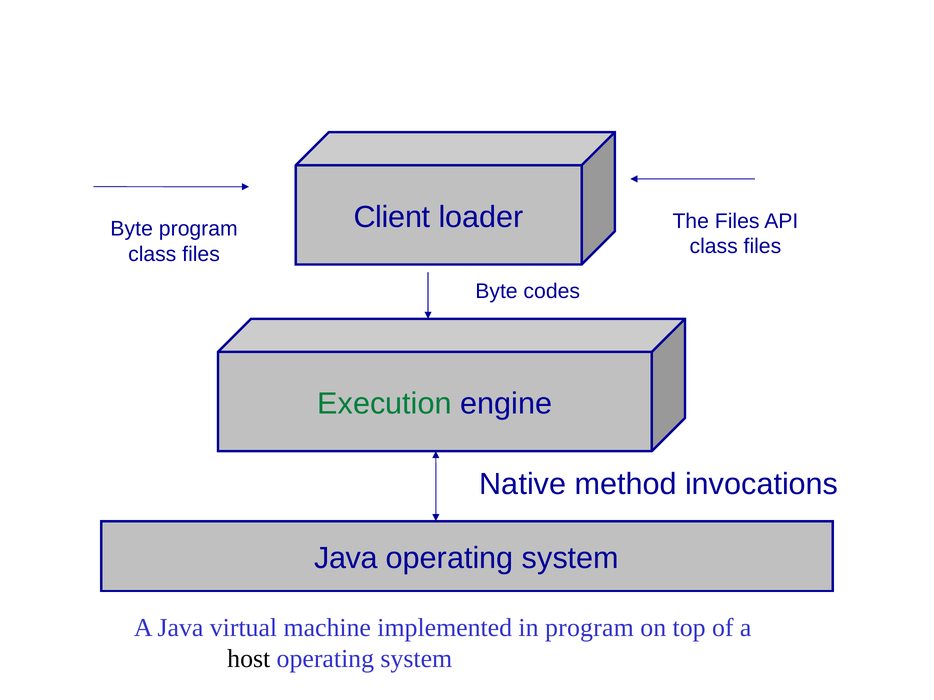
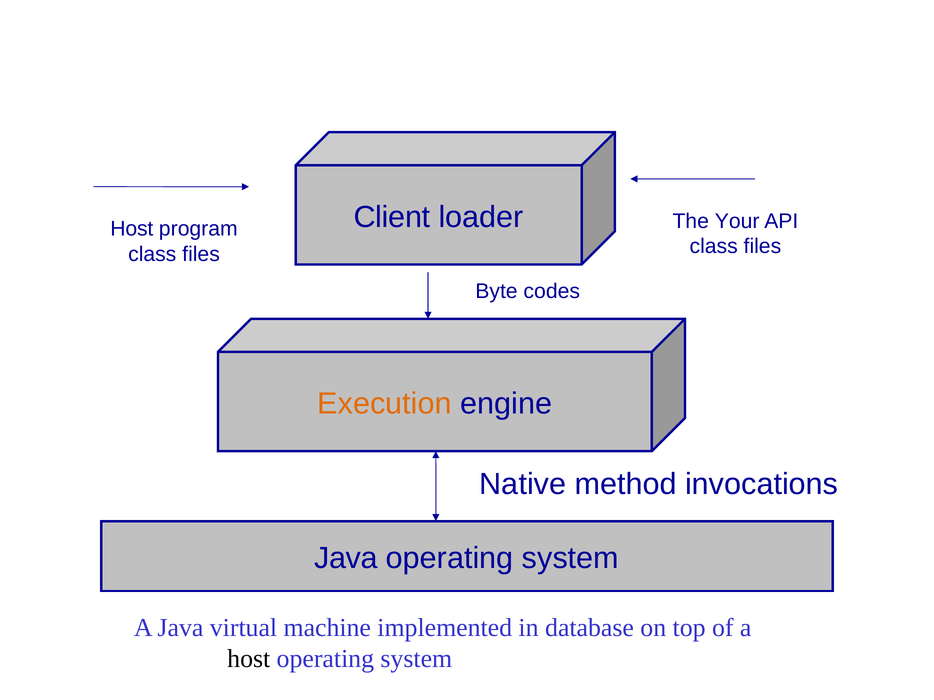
The Files: Files -> Your
Byte at (132, 229): Byte -> Host
Execution colour: green -> orange
in program: program -> database
